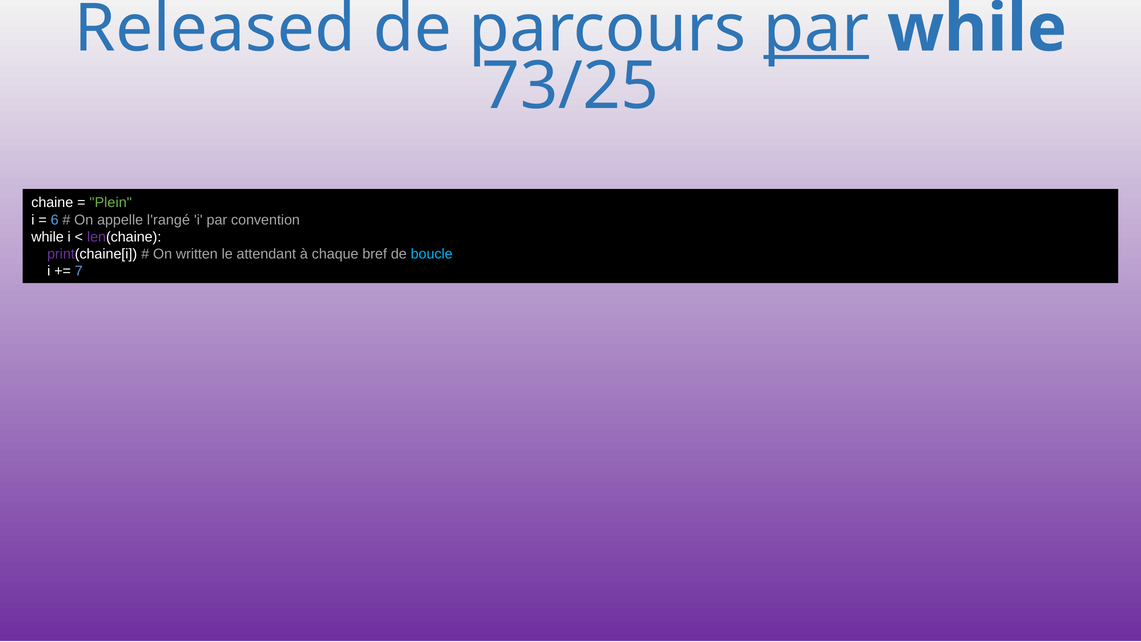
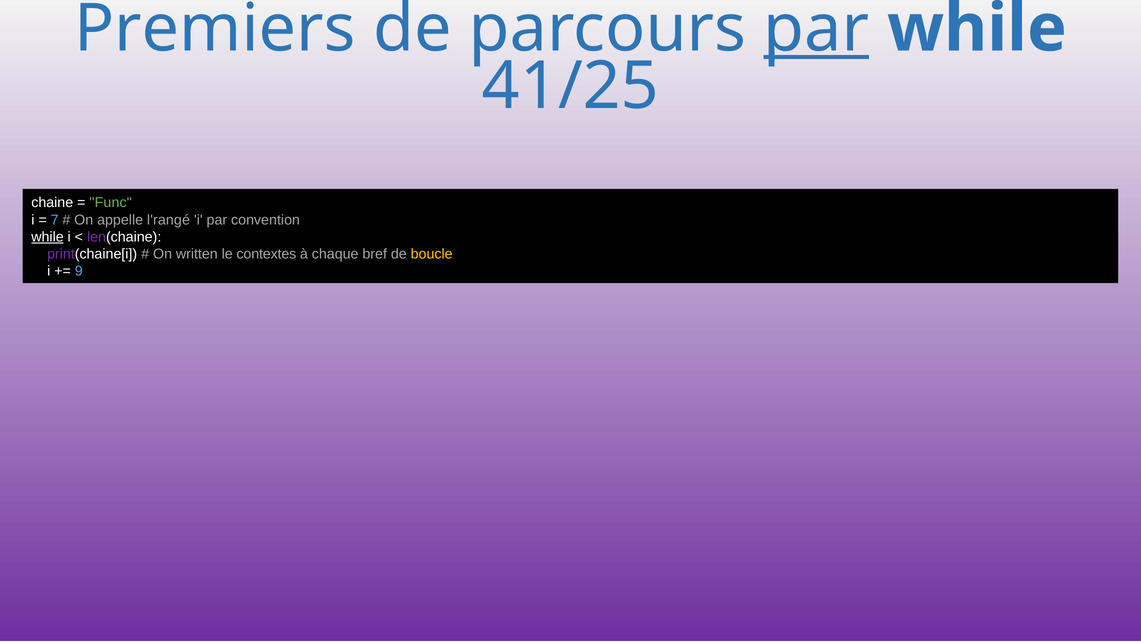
Released: Released -> Premiers
73/25: 73/25 -> 41/25
Plein: Plein -> Func
6: 6 -> 7
while at (48, 237) underline: none -> present
attendant: attendant -> contextes
boucle colour: light blue -> yellow
7: 7 -> 9
